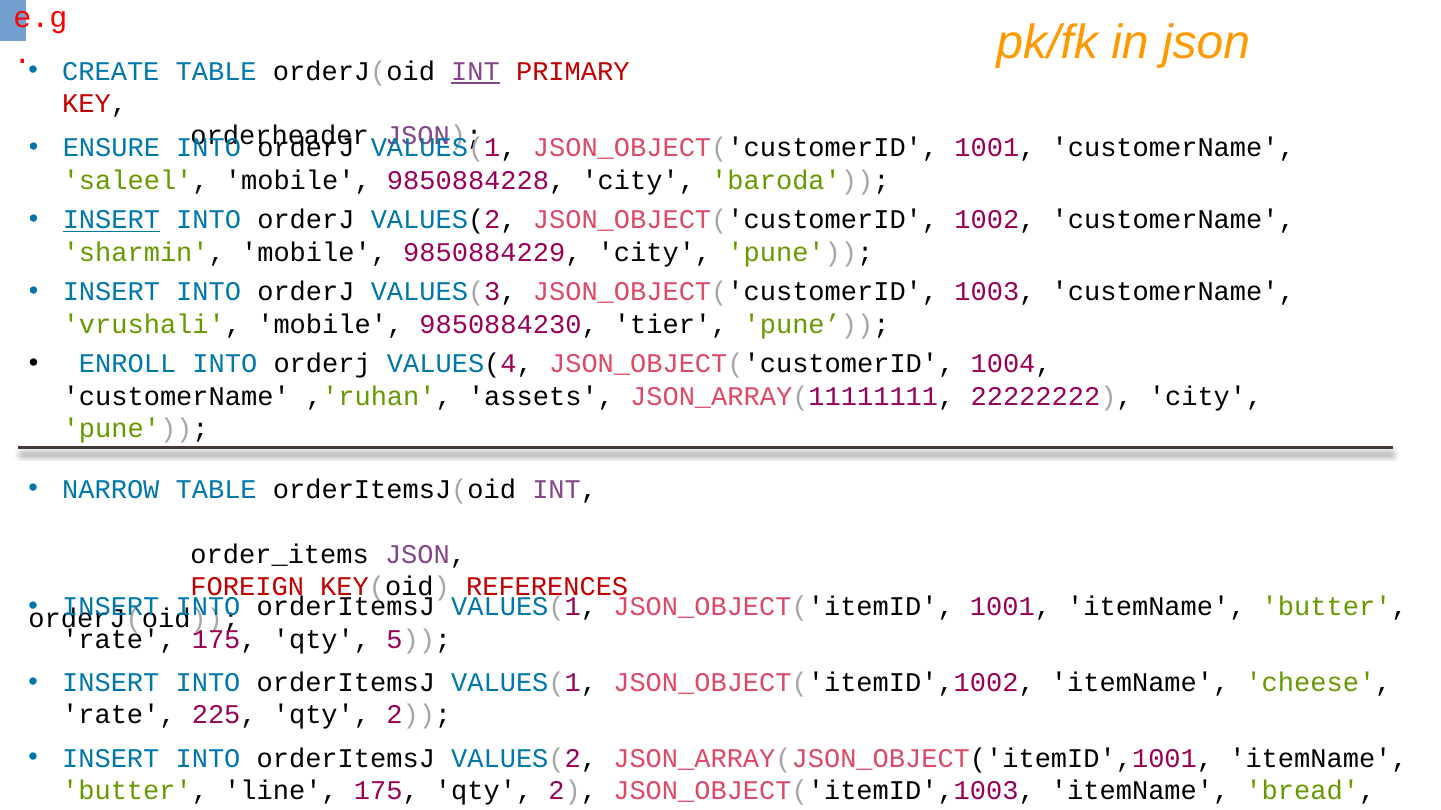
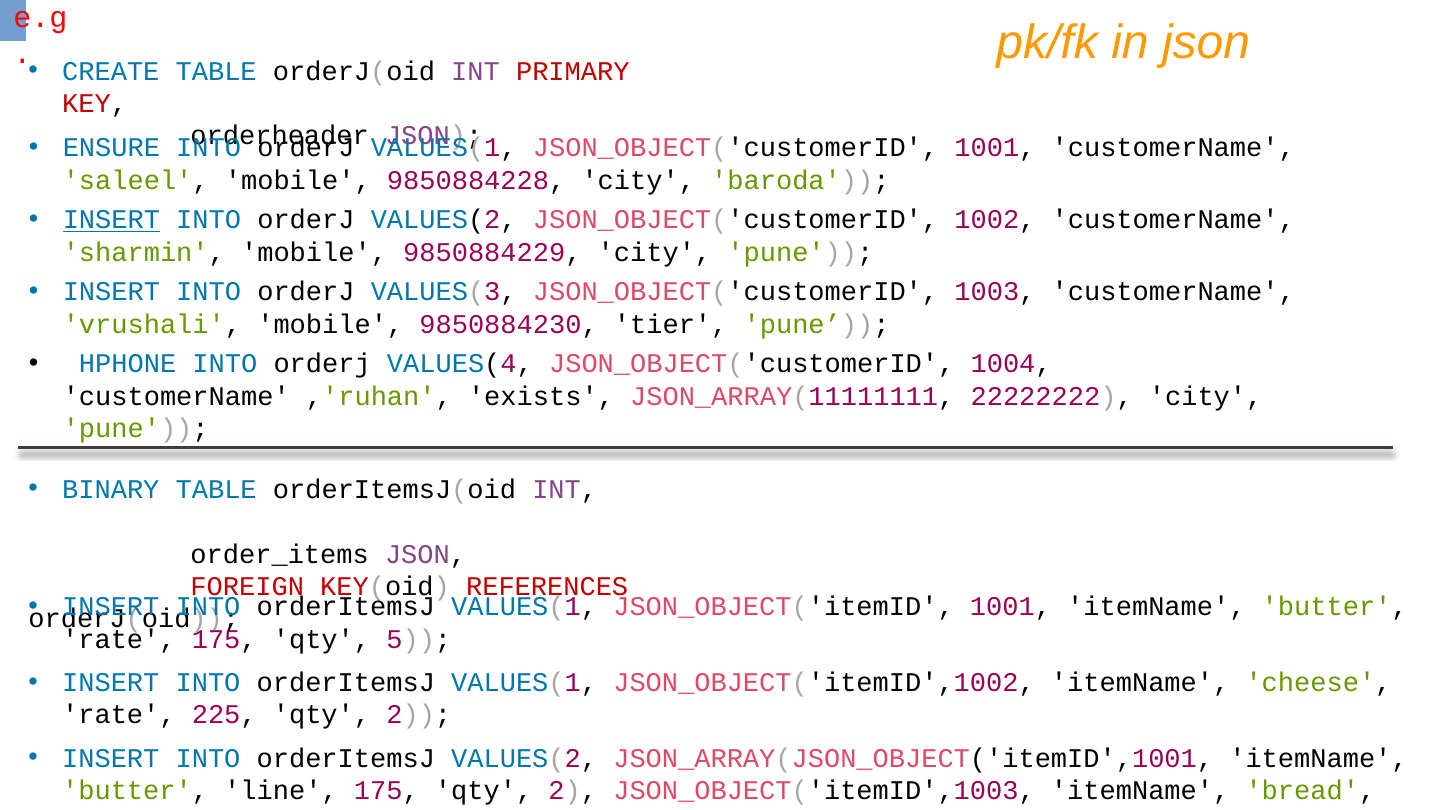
INT at (476, 71) underline: present -> none
ENROLL: ENROLL -> HPHONE
assets: assets -> exists
NARROW: NARROW -> BINARY
